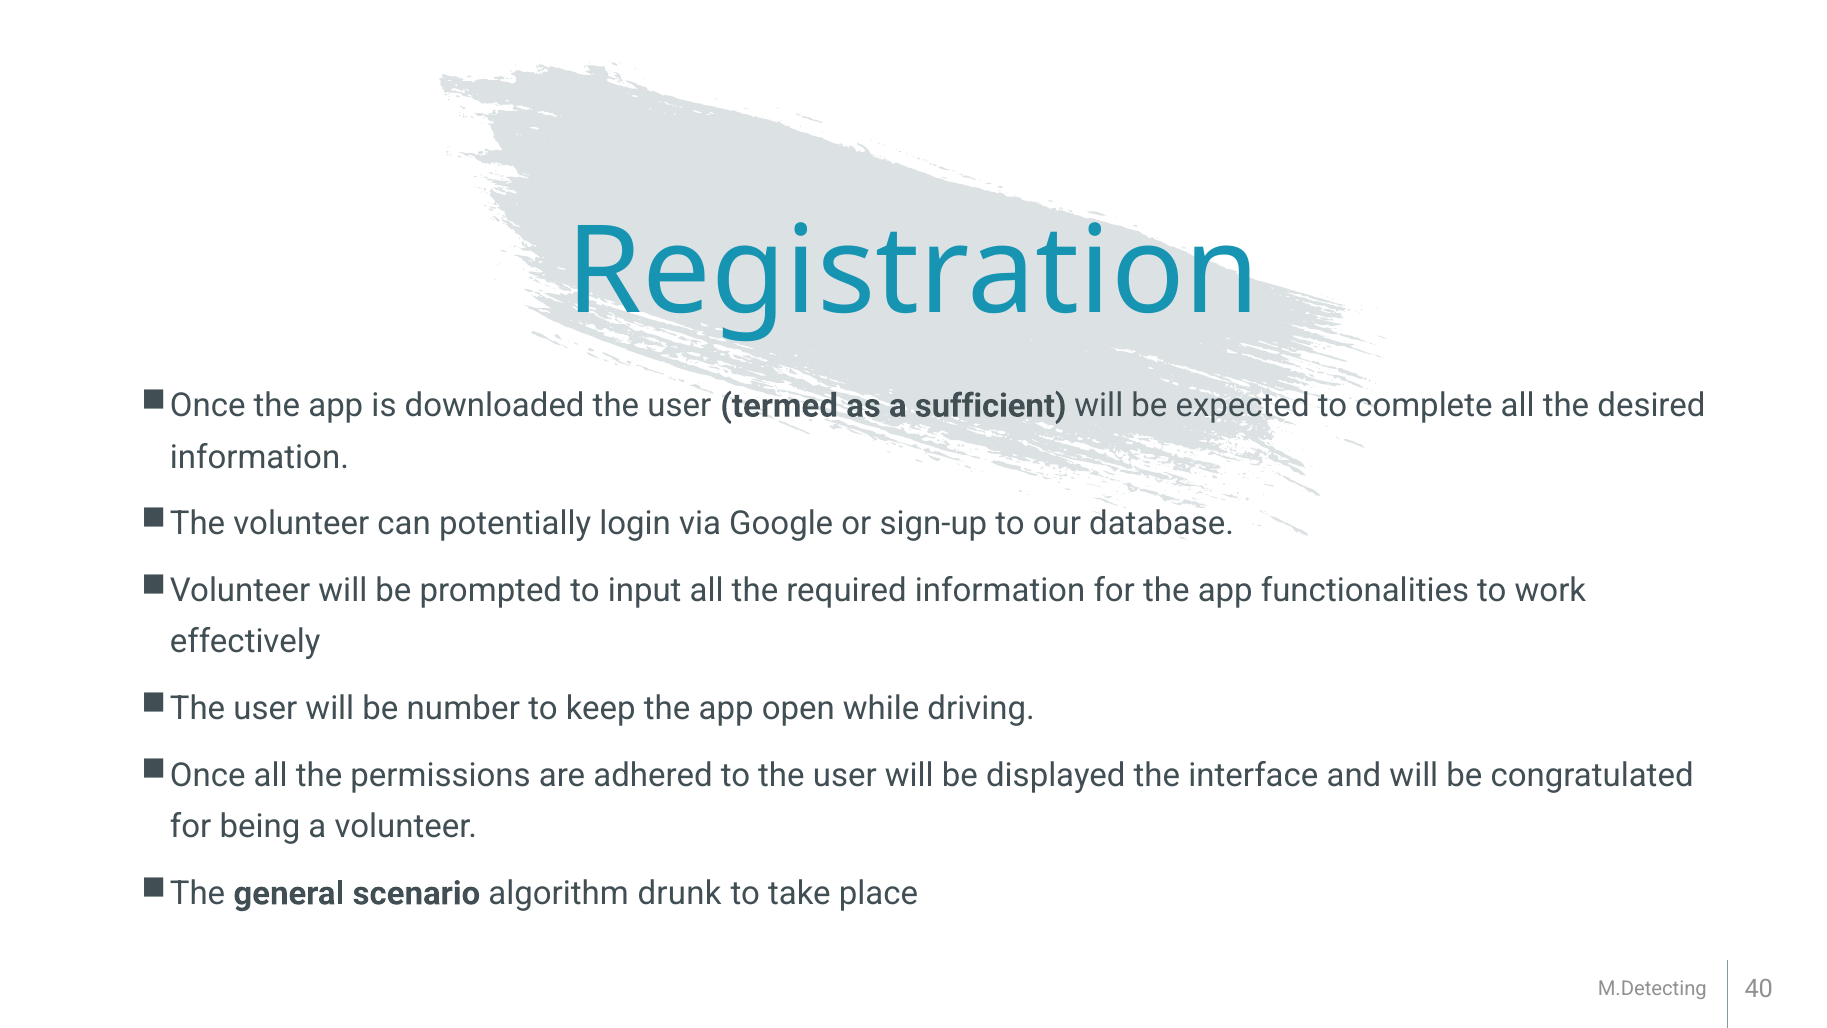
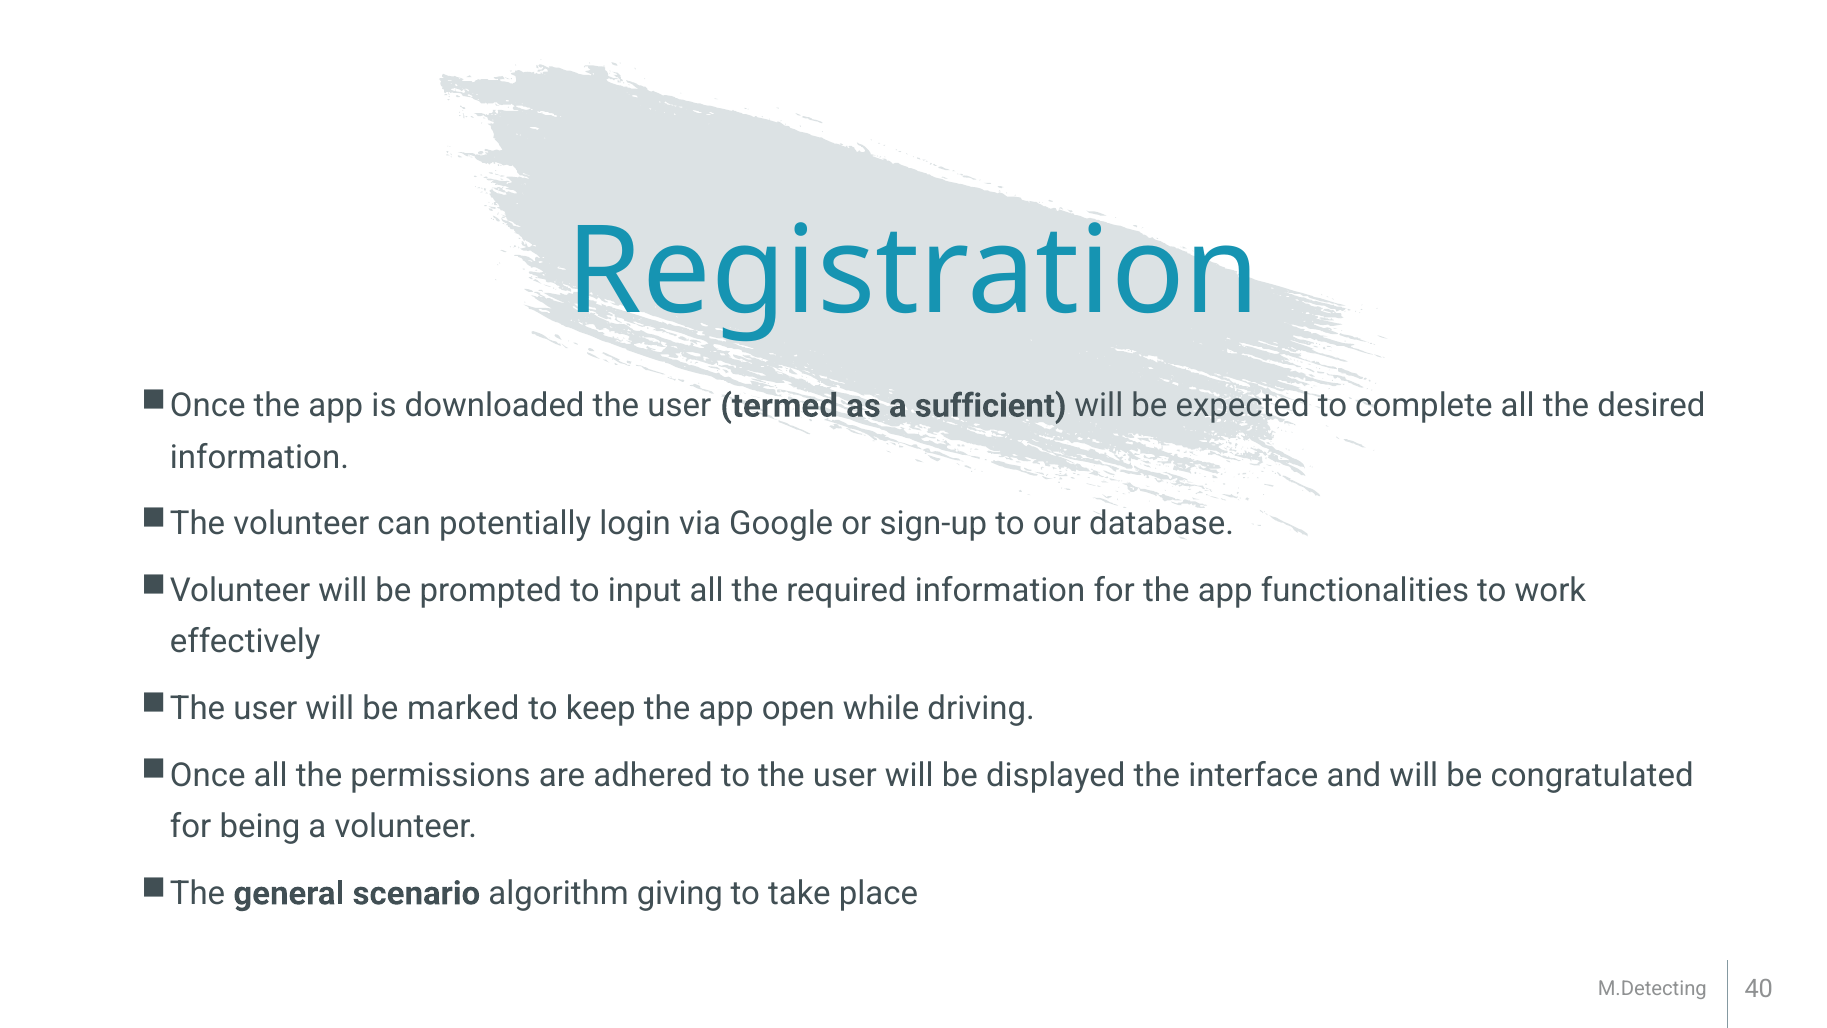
number: number -> marked
drunk: drunk -> giving
